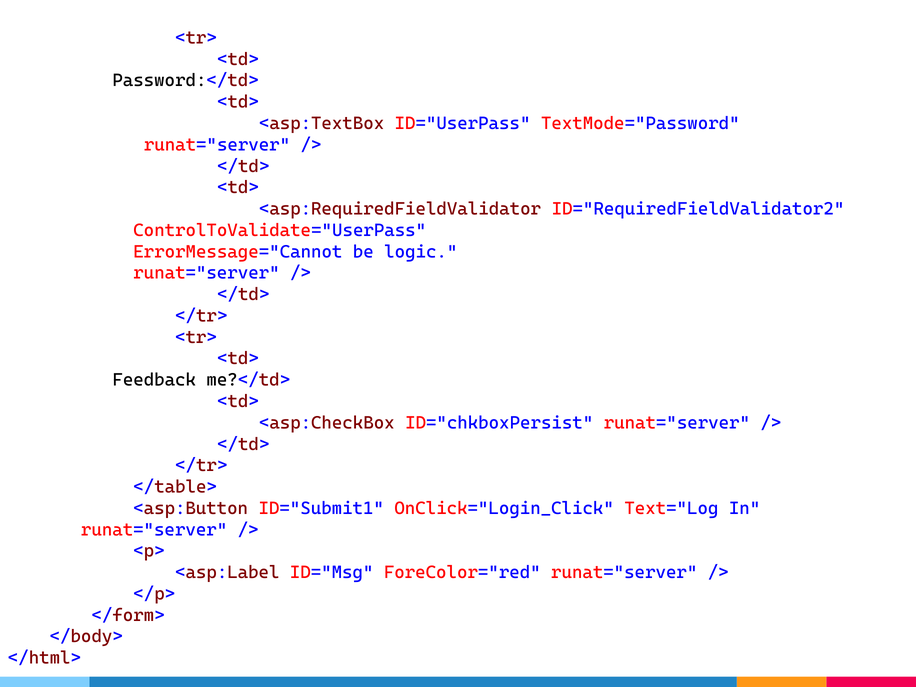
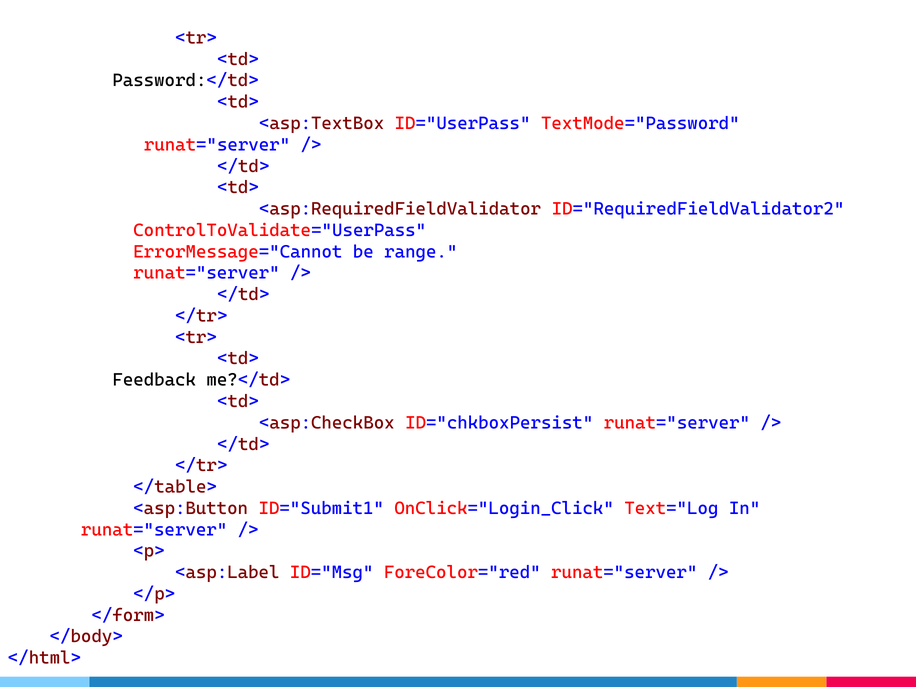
logic: logic -> range
